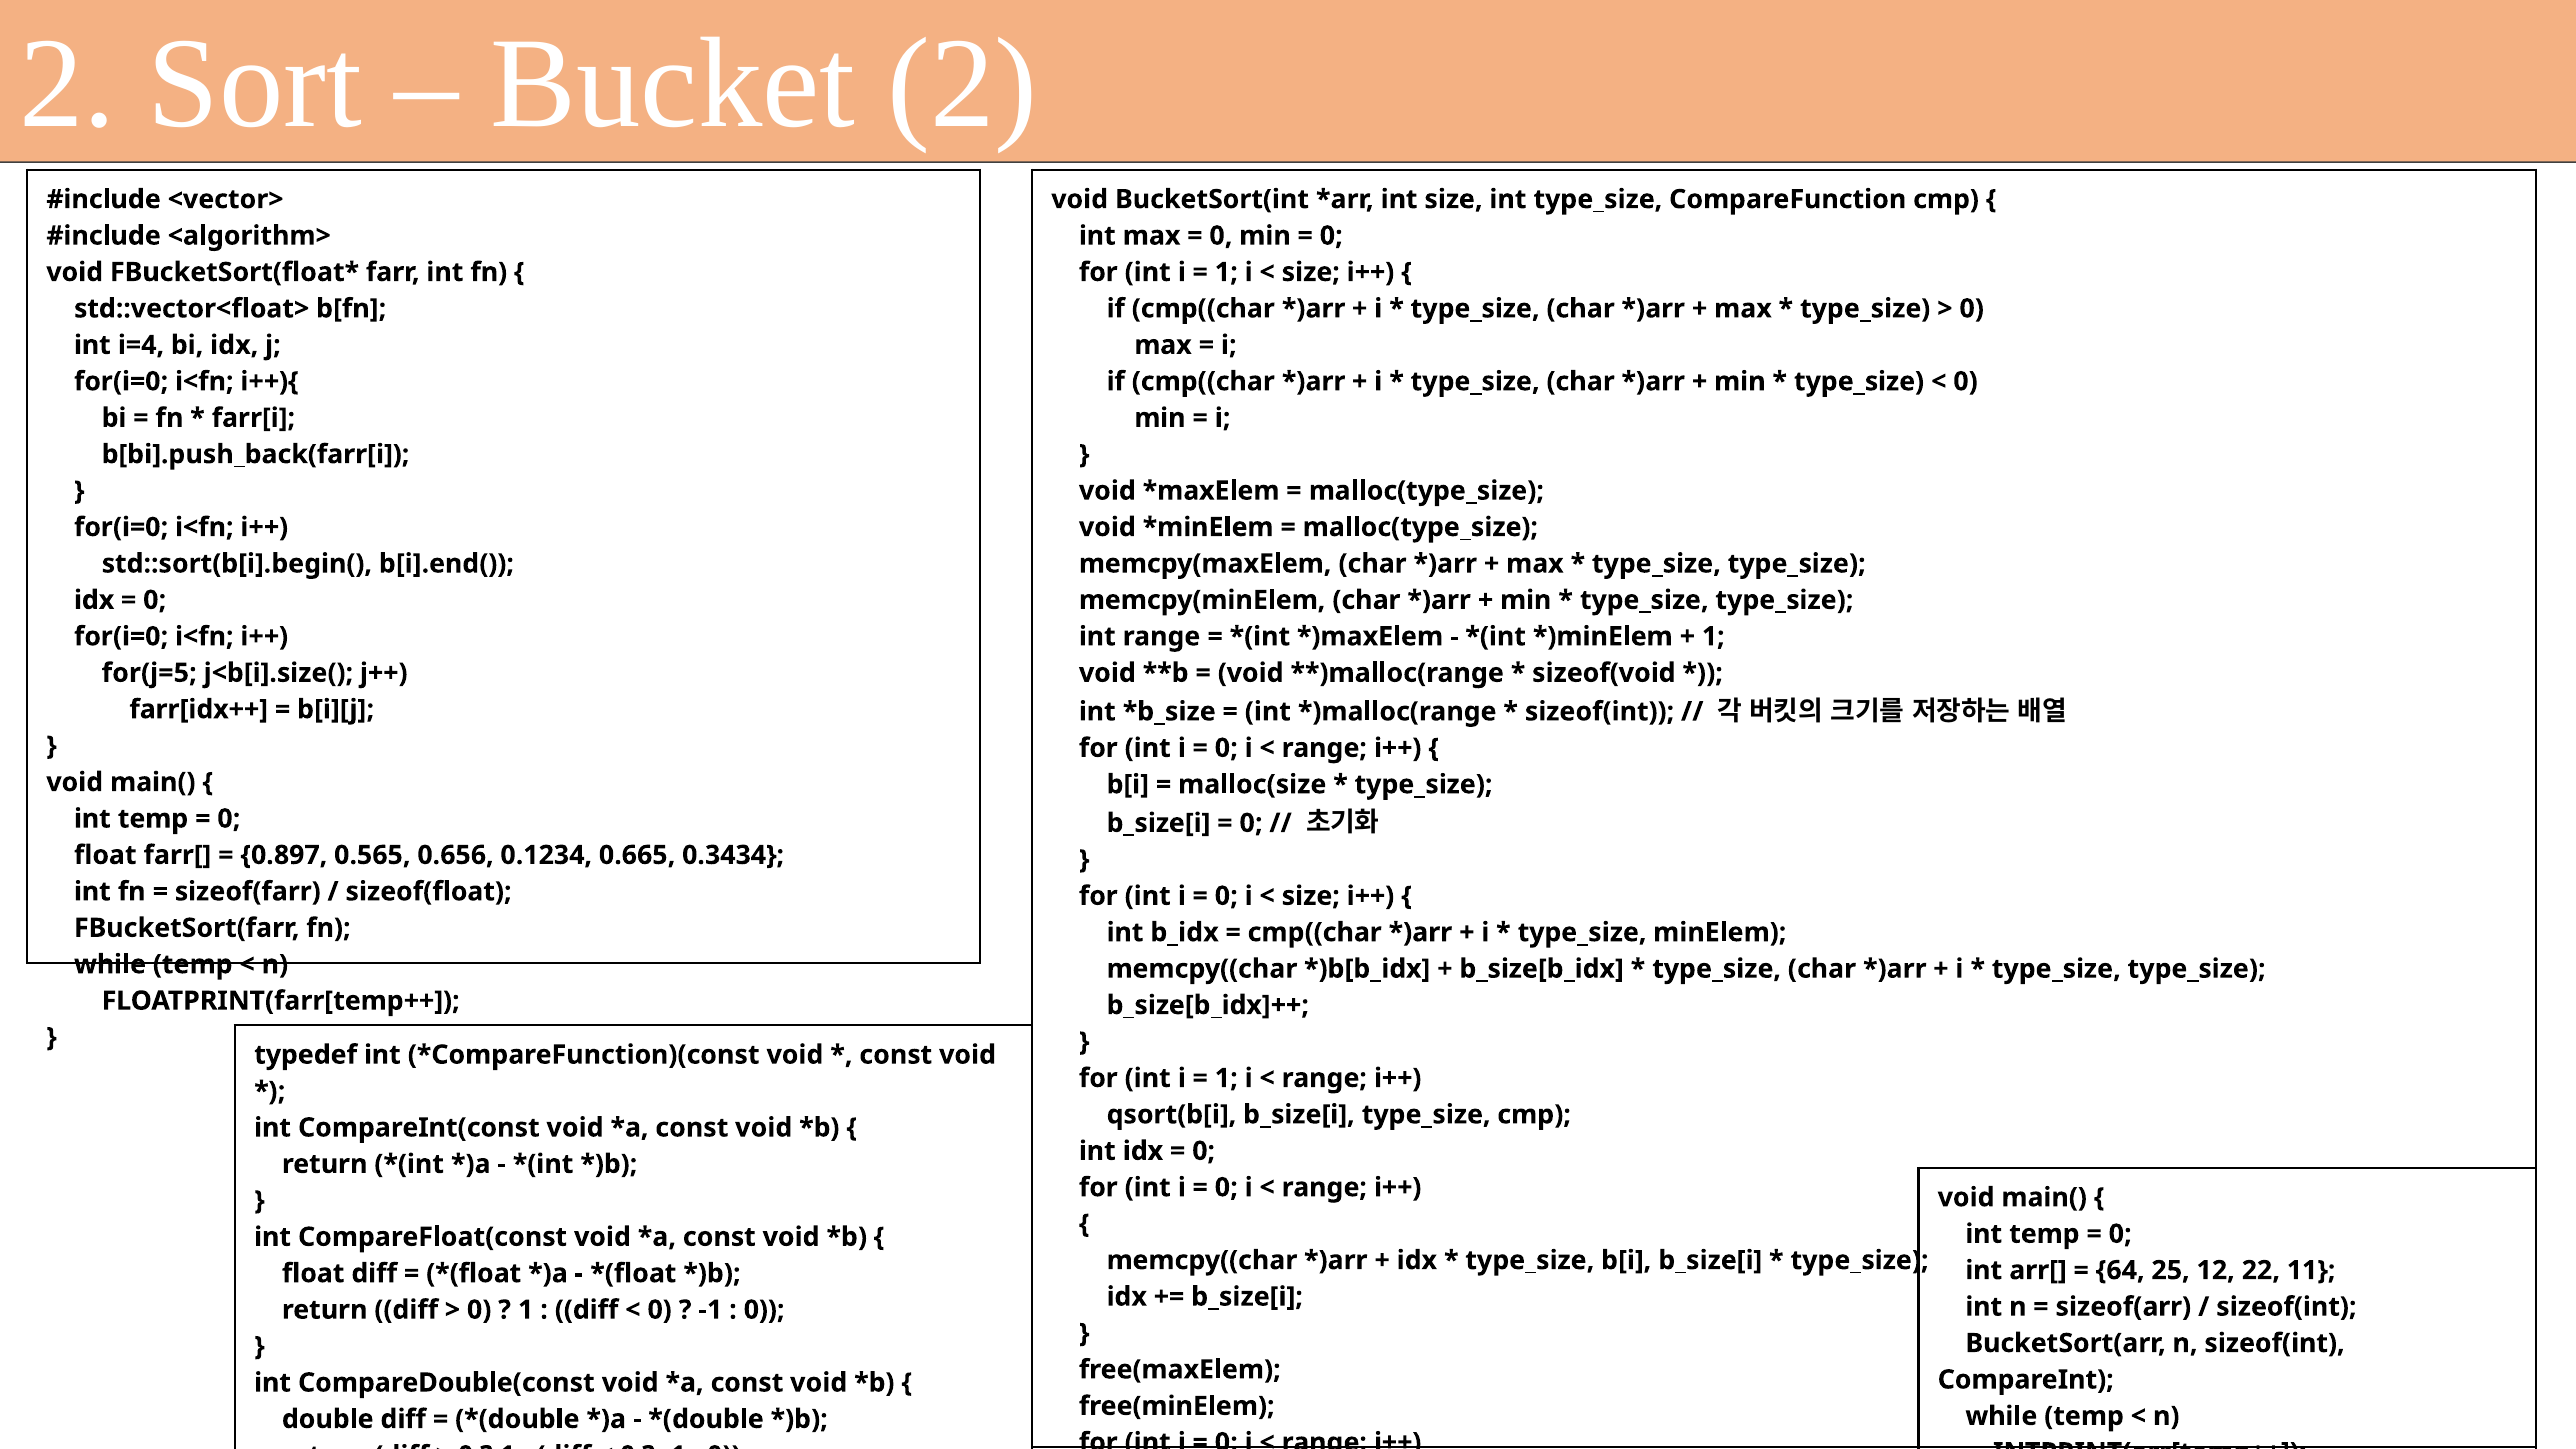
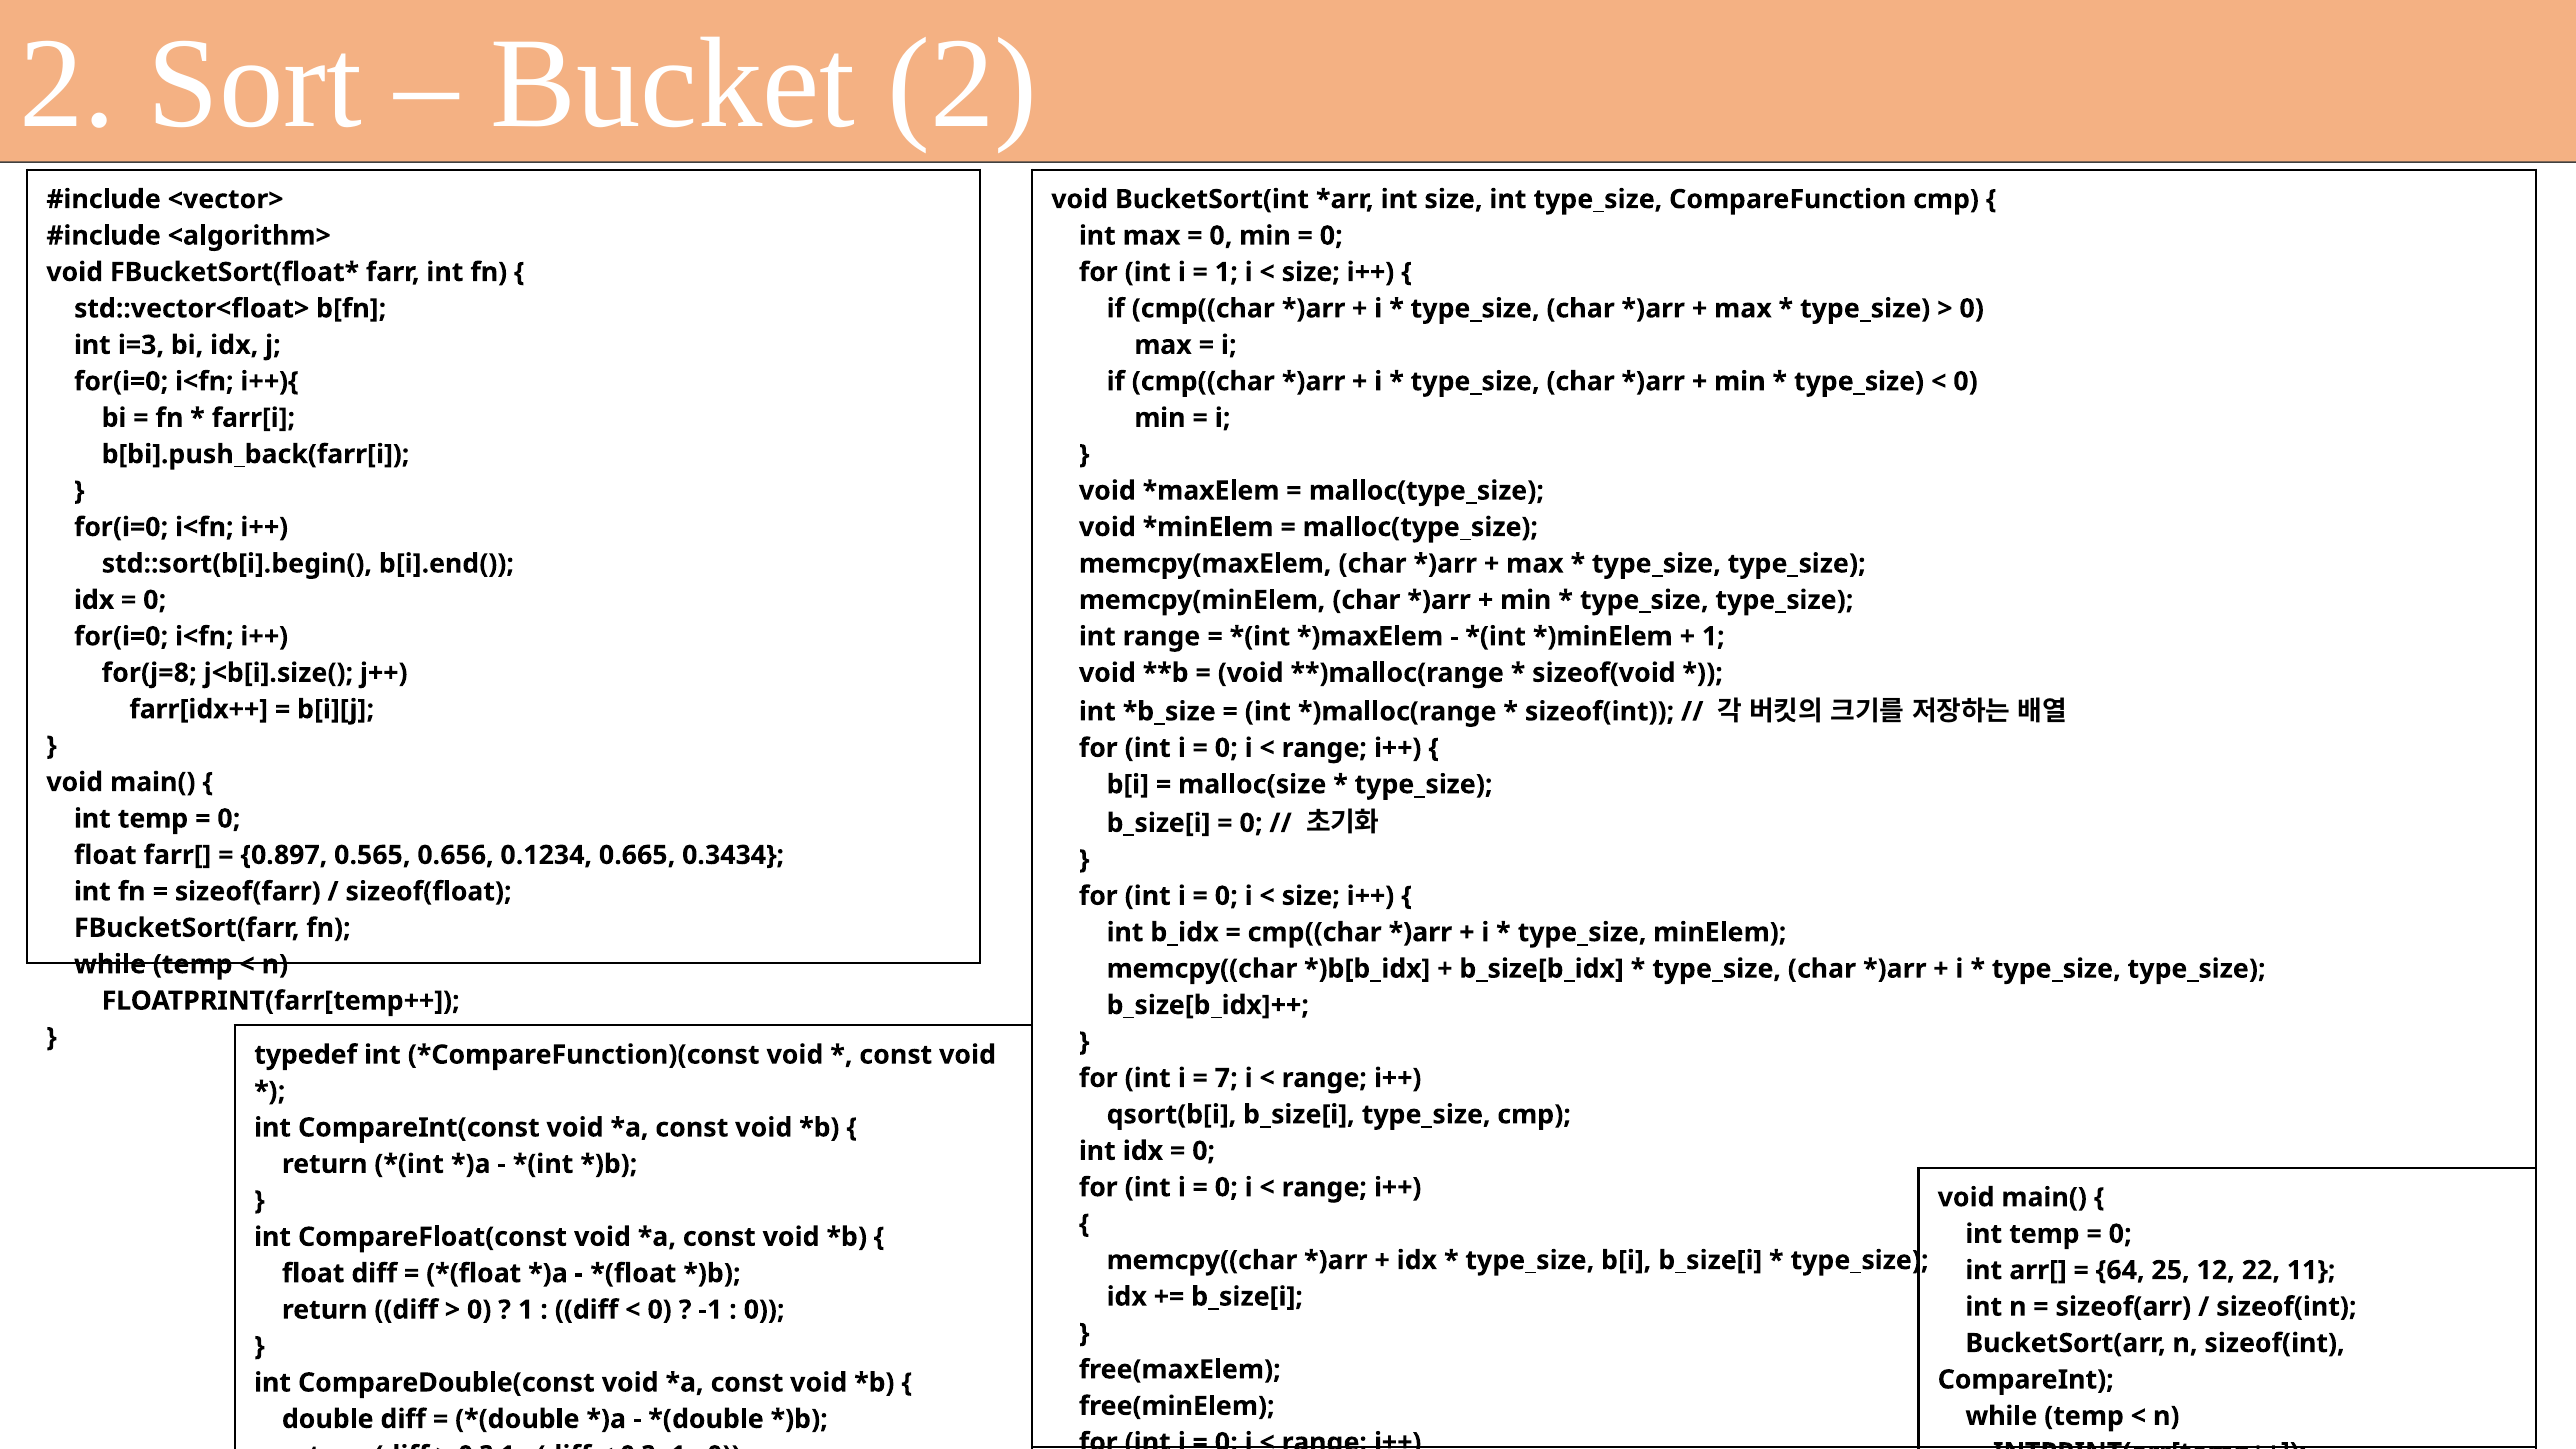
i=4: i=4 -> i=3
for(j=5: for(j=5 -> for(j=8
1 at (1226, 1078): 1 -> 7
